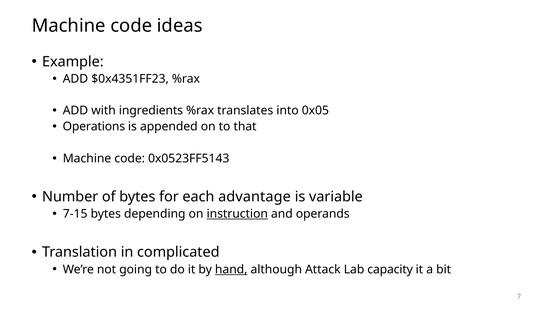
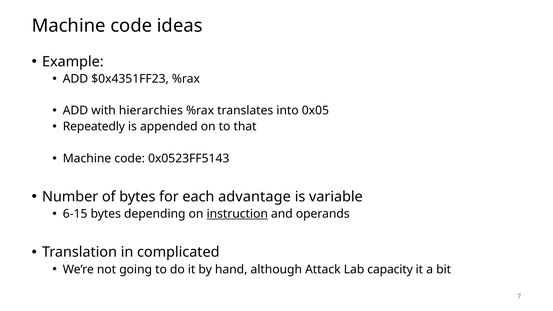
ingredients: ingredients -> hierarchies
Operations: Operations -> Repeatedly
7-15: 7-15 -> 6-15
hand underline: present -> none
